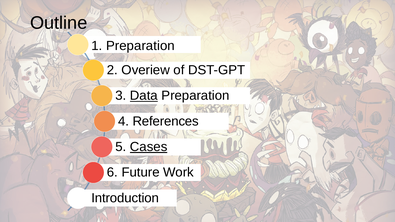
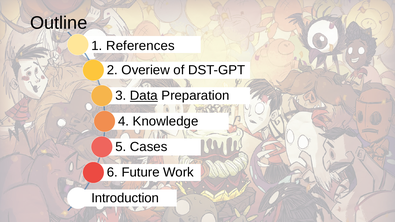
1 Preparation: Preparation -> References
References: References -> Knowledge
Cases underline: present -> none
